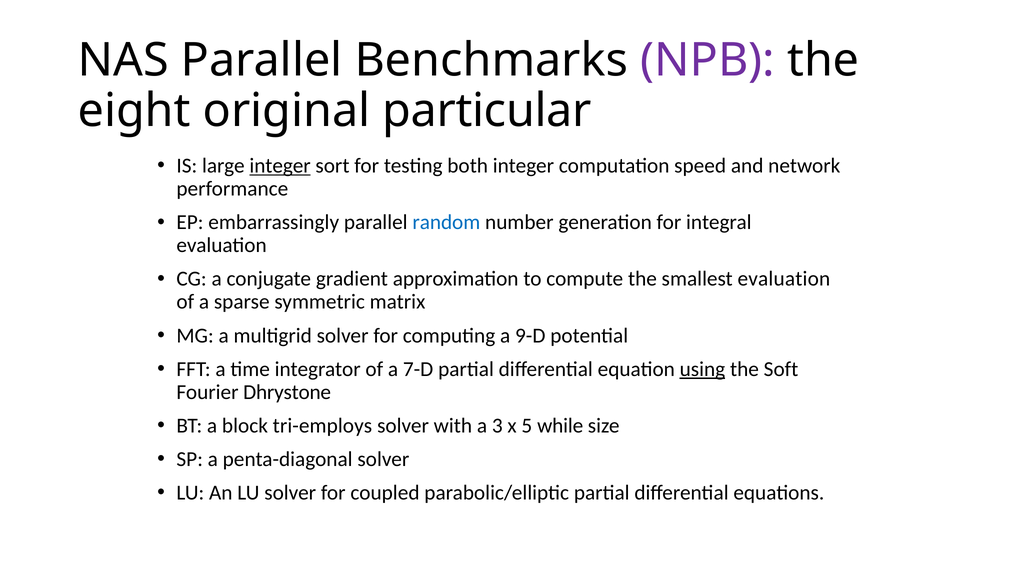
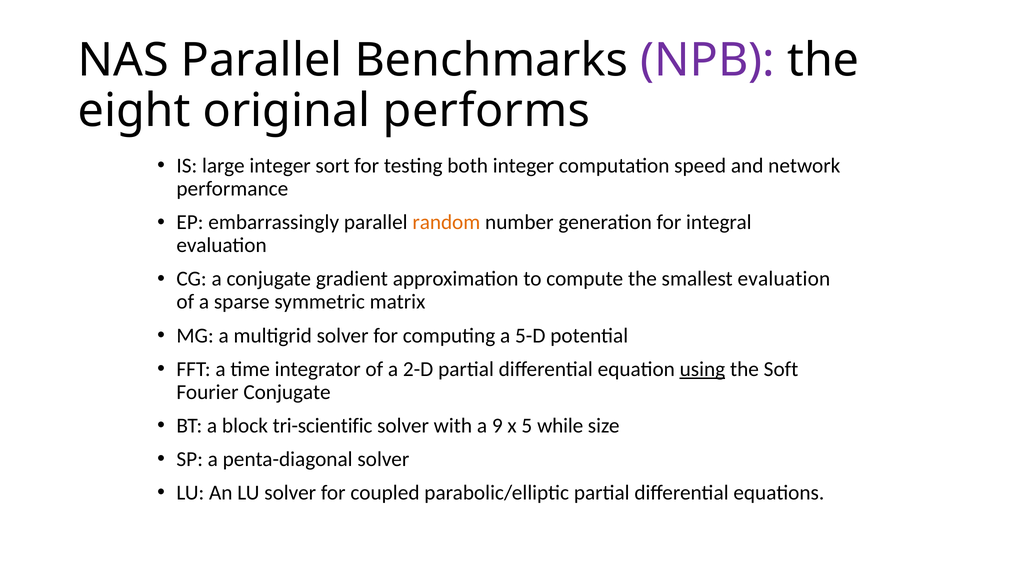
particular: particular -> performs
integer at (280, 166) underline: present -> none
random colour: blue -> orange
9-D: 9-D -> 5-D
7-D: 7-D -> 2-D
Fourier Dhrystone: Dhrystone -> Conjugate
tri-employs: tri-employs -> tri-scientific
3: 3 -> 9
